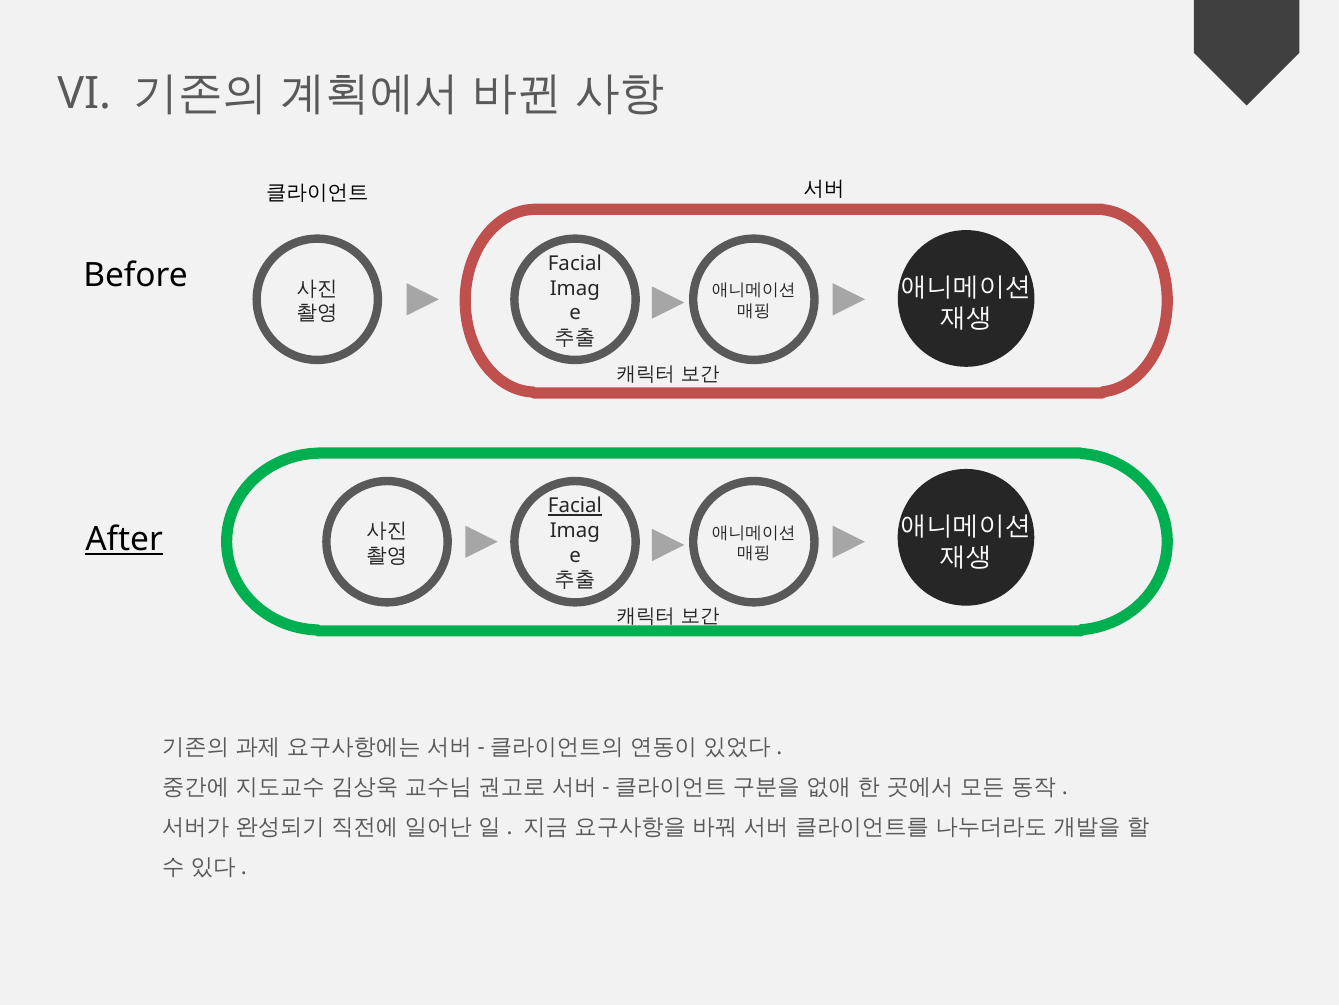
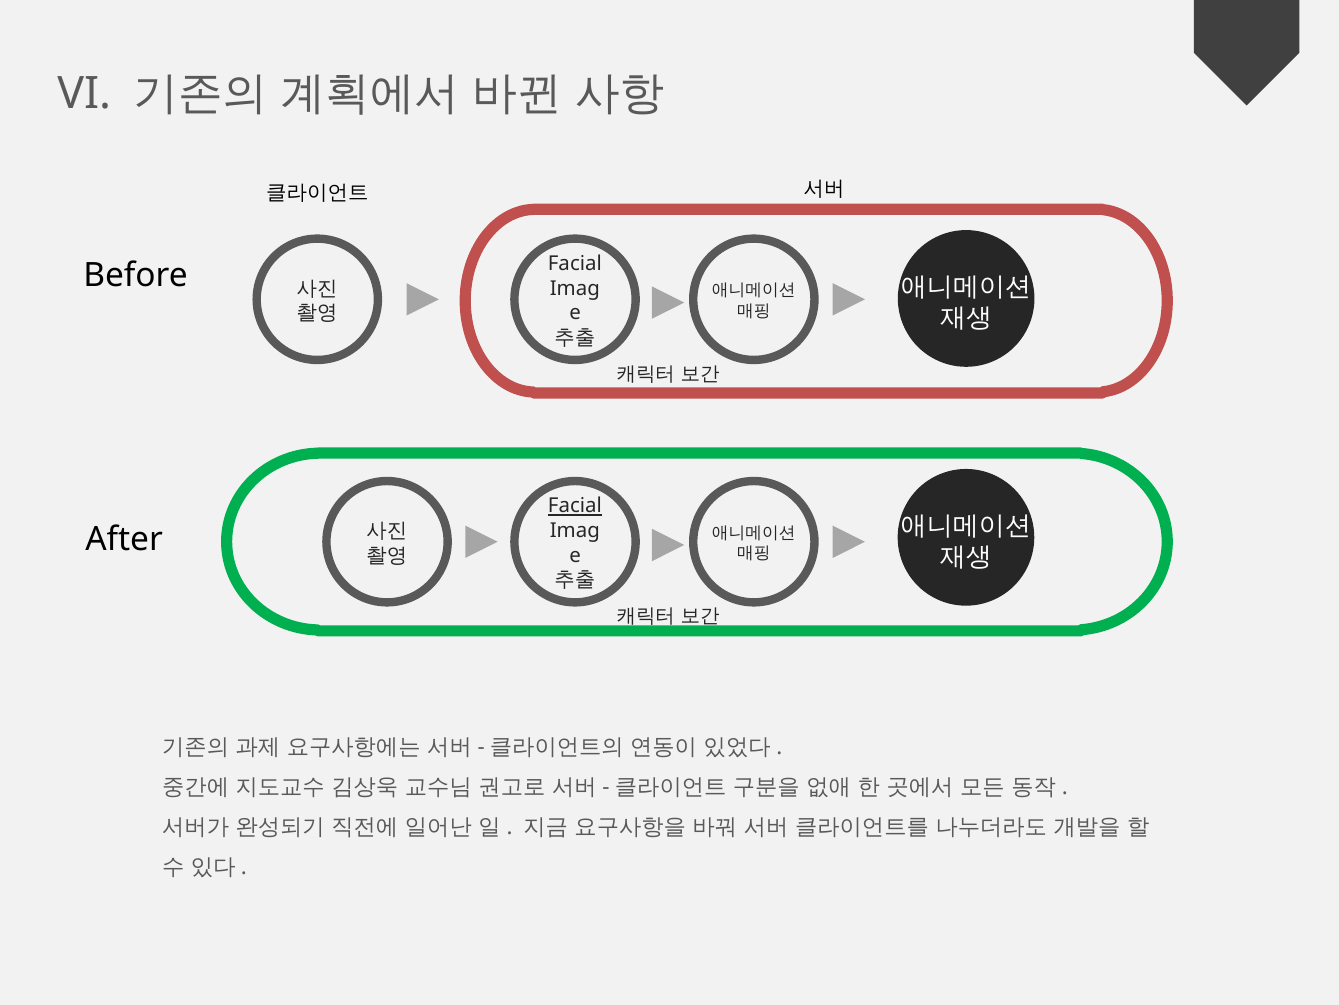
After underline: present -> none
